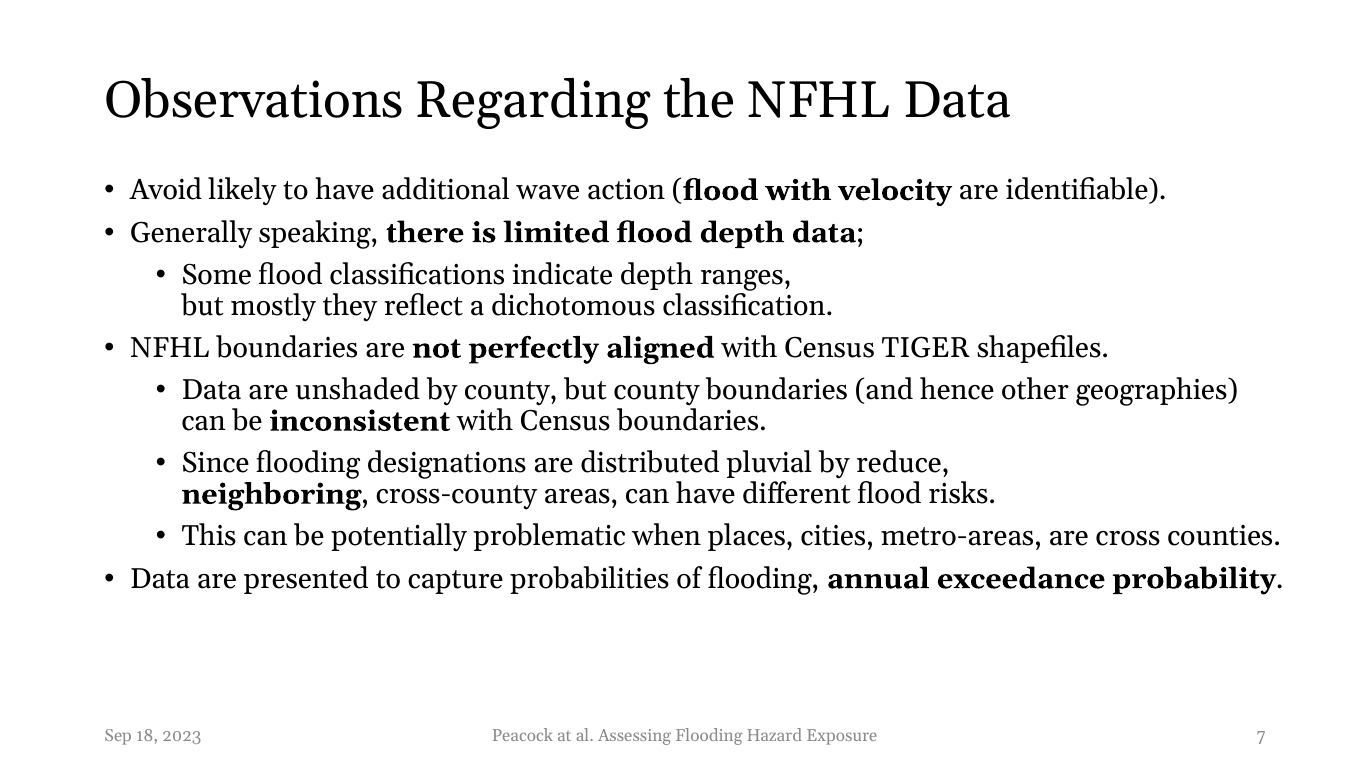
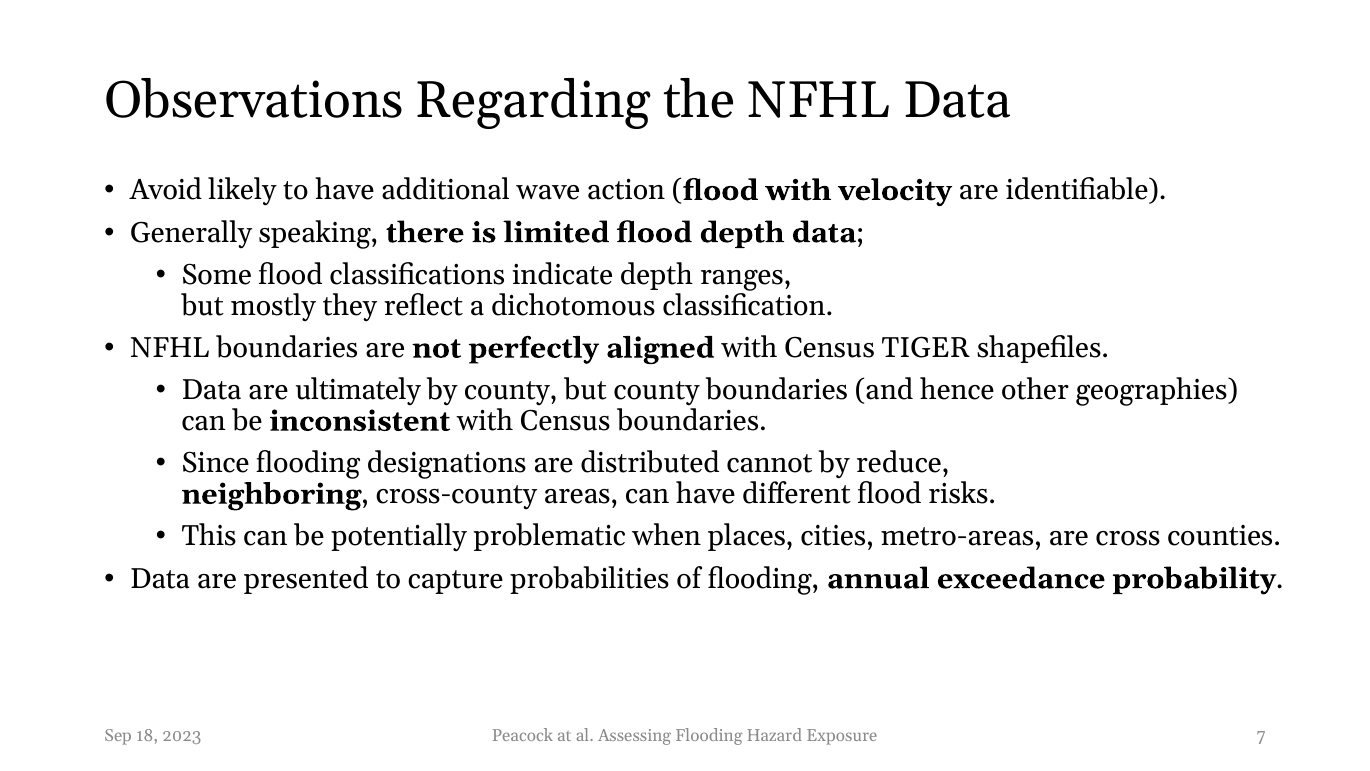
unshaded: unshaded -> ultimately
pluvial: pluvial -> cannot
